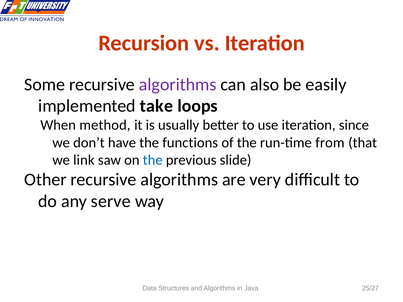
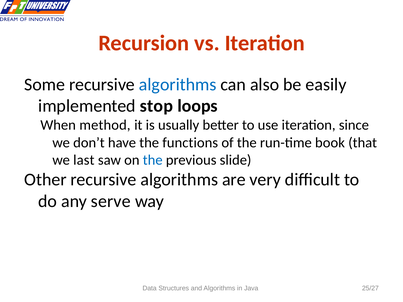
algorithms at (178, 85) colour: purple -> blue
take: take -> stop
from: from -> book
link: link -> last
